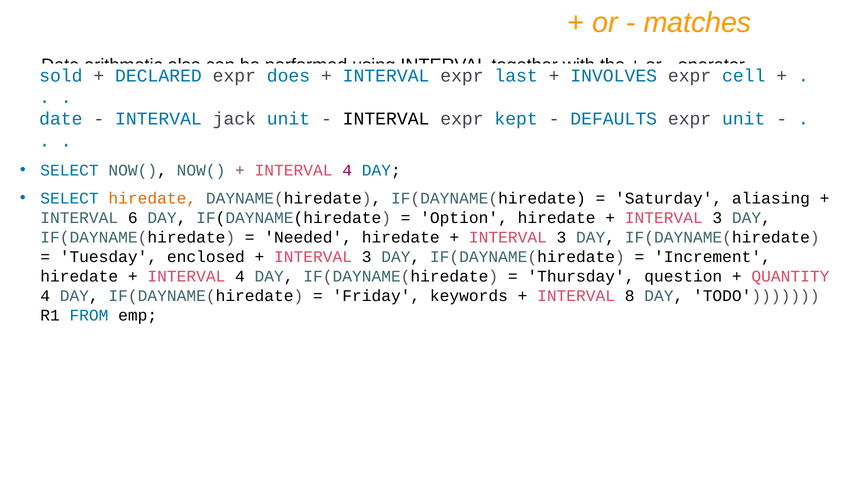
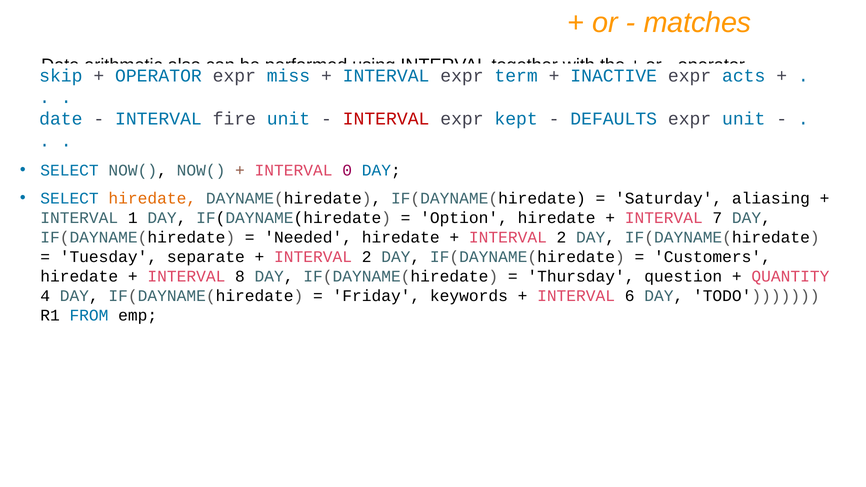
sold: sold -> skip
DECLARED at (158, 76): DECLARED -> OPERATOR
does: does -> miss
last: last -> term
INVOLVES: INVOLVES -> INACTIVE
cell: cell -> acts
jack: jack -> fire
INTERVAL at (386, 119) colour: black -> red
4 at (347, 170): 4 -> 0
6: 6 -> 1
3 at (717, 218): 3 -> 7
3 at (561, 237): 3 -> 2
enclosed: enclosed -> separate
3 at (367, 257): 3 -> 2
Increment: Increment -> Customers
4 at (240, 276): 4 -> 8
8: 8 -> 6
